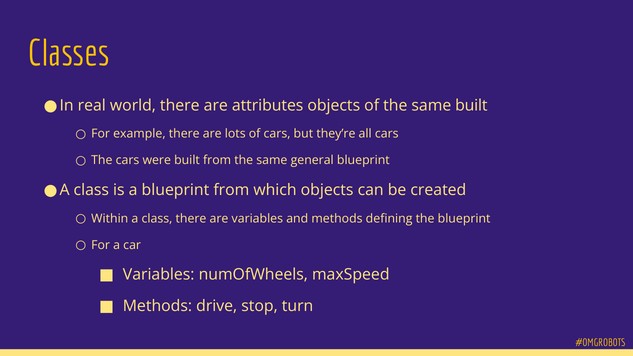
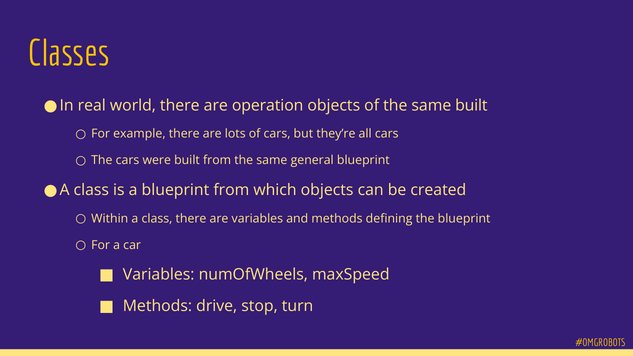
attributes: attributes -> operation
